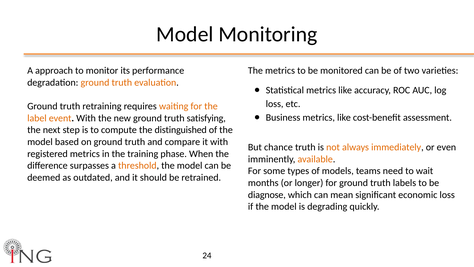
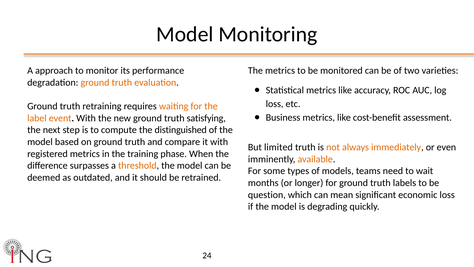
chance: chance -> limited
diagnose: diagnose -> question
